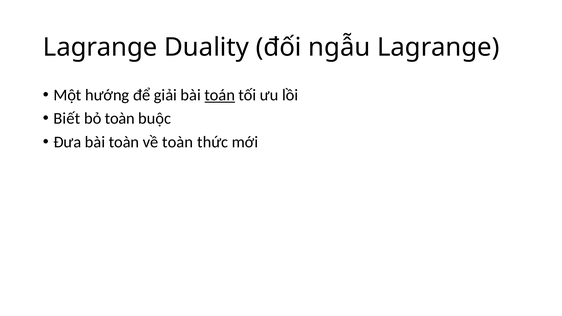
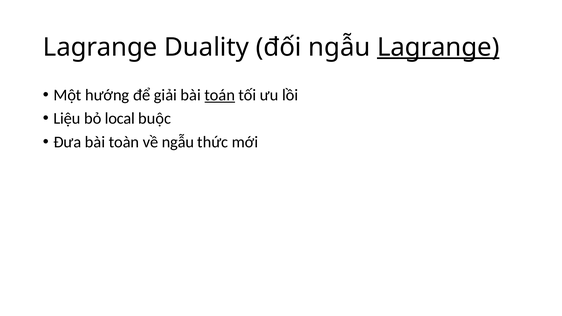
Lagrange at (438, 47) underline: none -> present
Biết: Biết -> Liệu
bỏ toàn: toàn -> local
về toàn: toàn -> ngẫu
